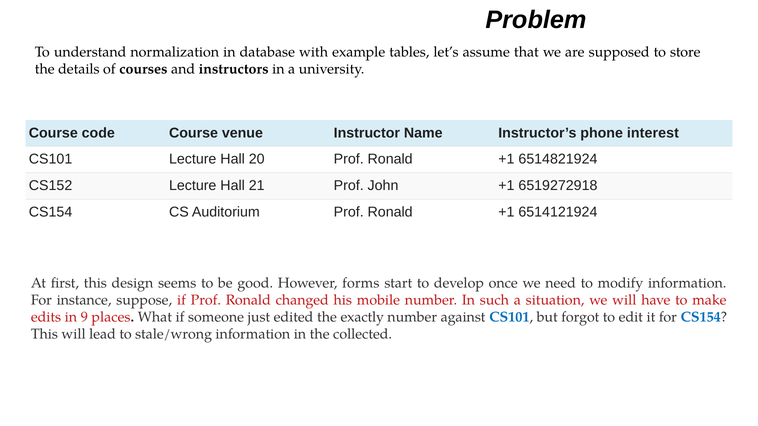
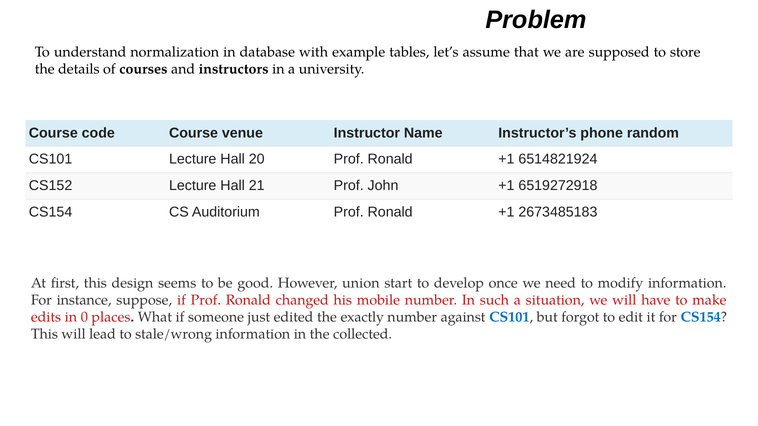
interest: interest -> random
6514121924: 6514121924 -> 2673485183
forms: forms -> union
9: 9 -> 0
